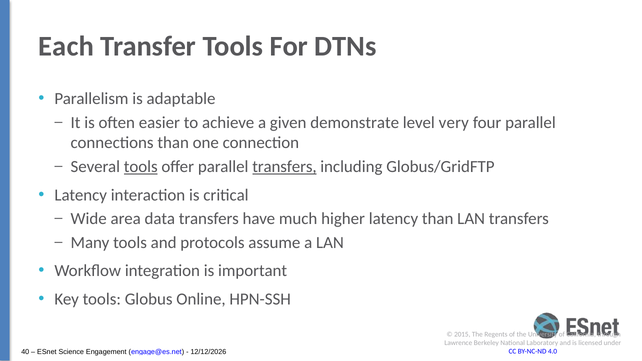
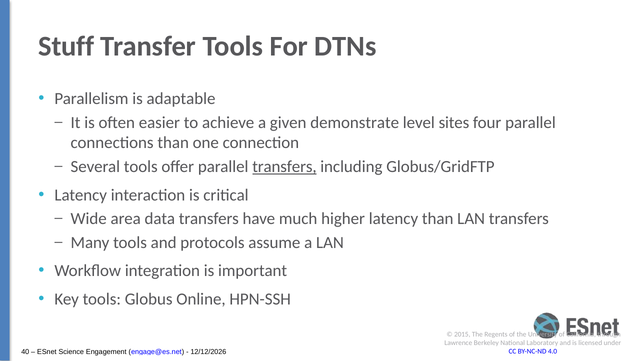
Each: Each -> Stuff
very: very -> sites
tools at (141, 167) underline: present -> none
